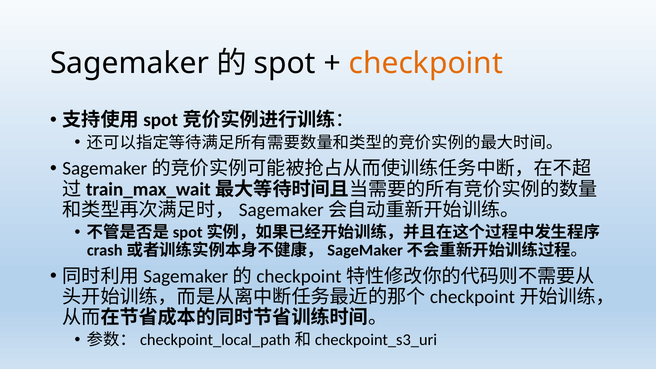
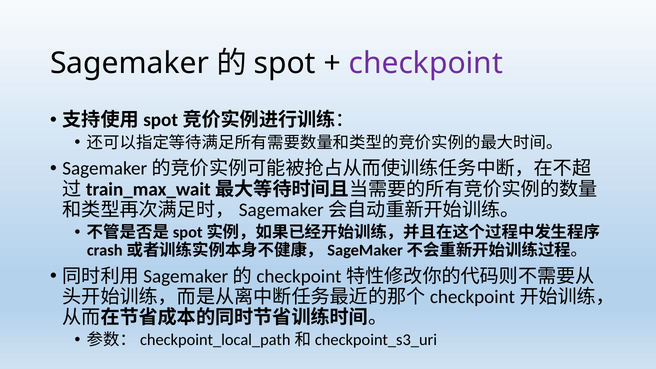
checkpoint colour: orange -> purple
